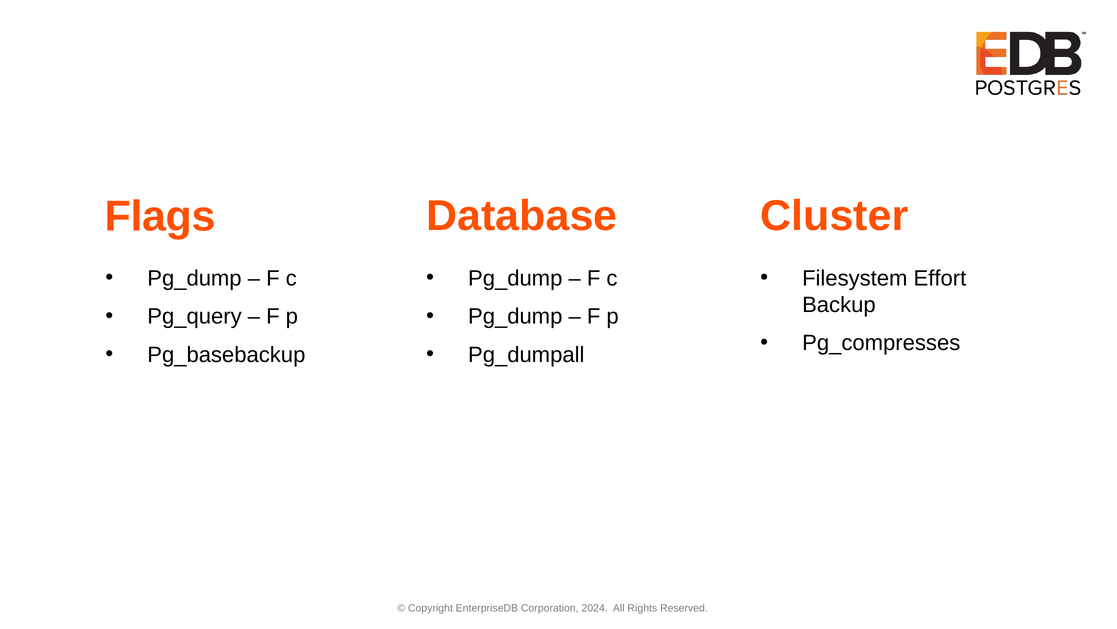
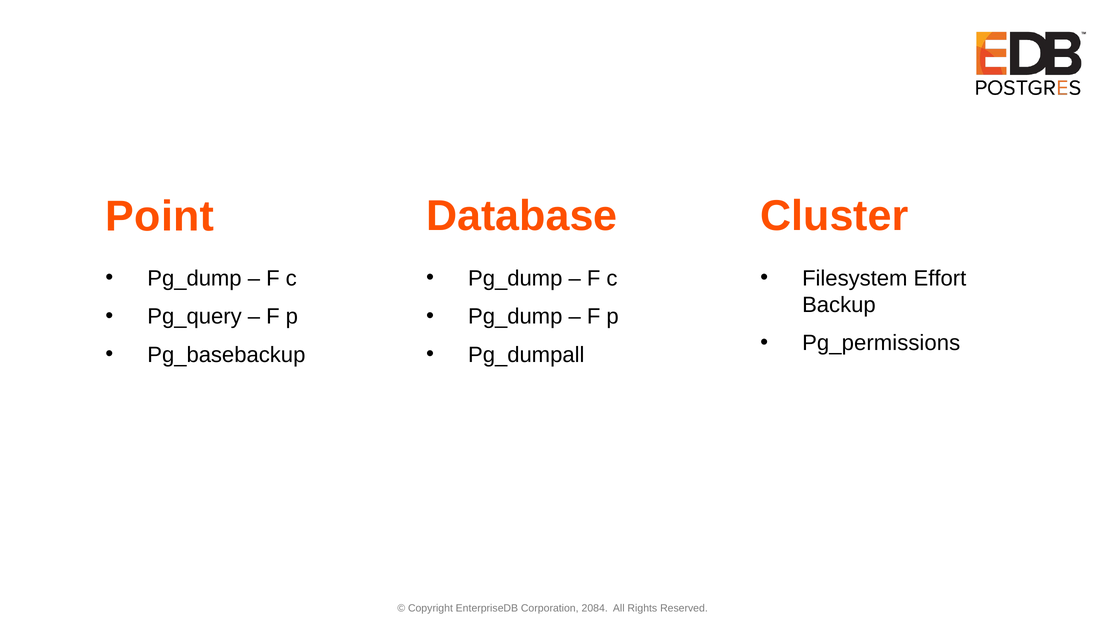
Flags: Flags -> Point
Pg_compresses: Pg_compresses -> Pg_permissions
2024: 2024 -> 2084
